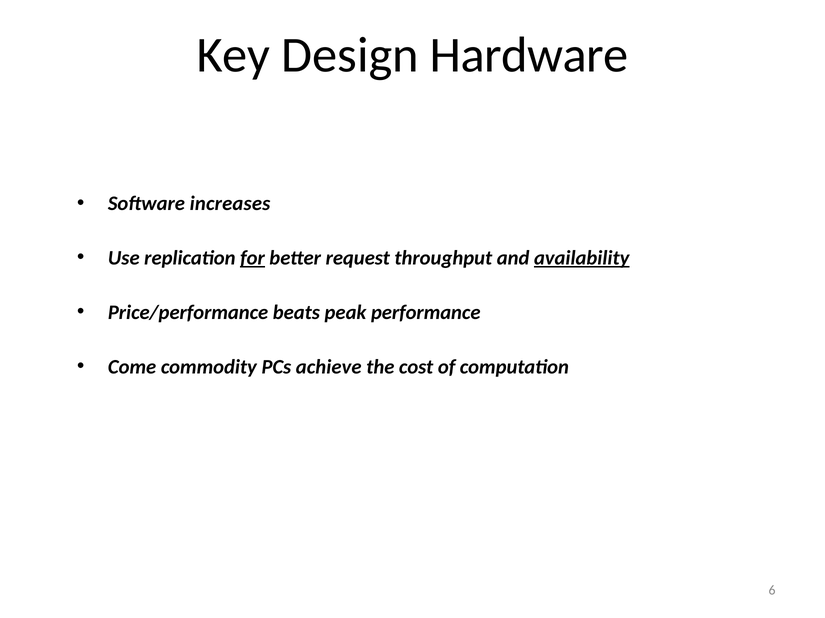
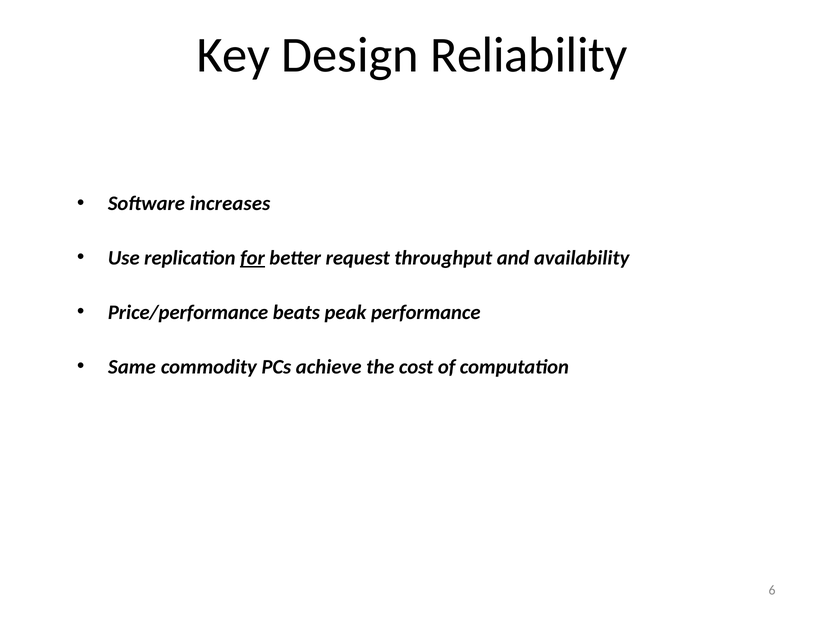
Hardware: Hardware -> Reliability
availability underline: present -> none
Come: Come -> Same
